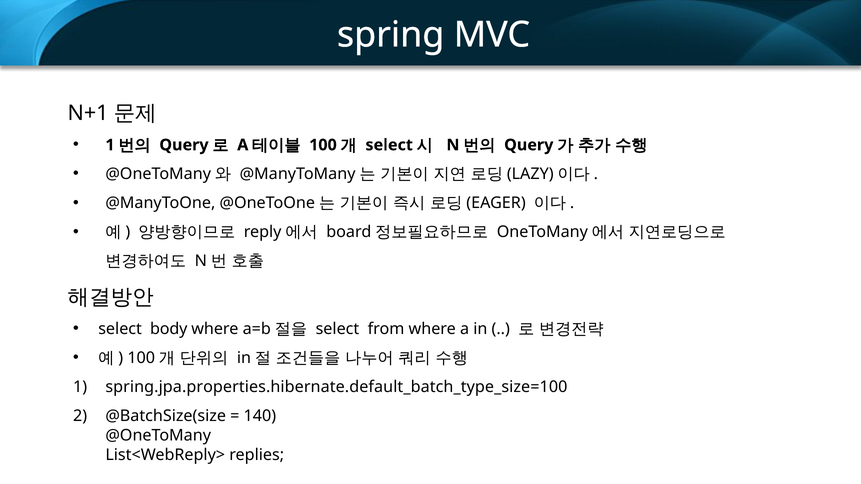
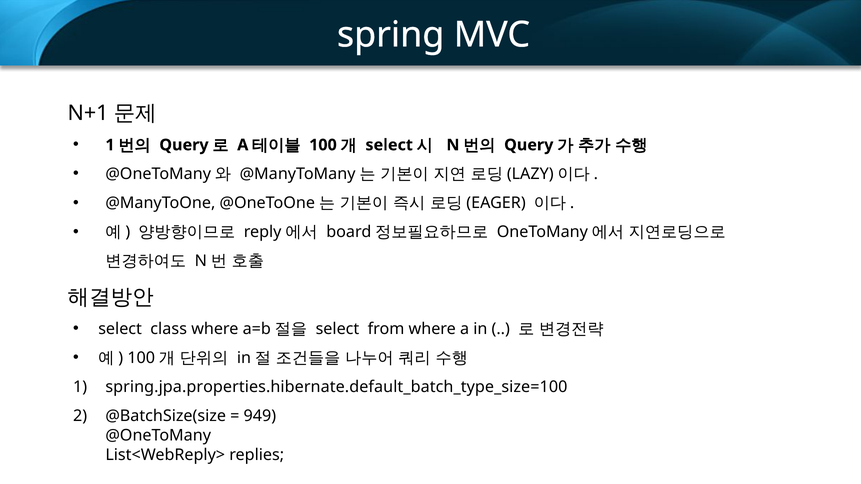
body: body -> class
140: 140 -> 949
